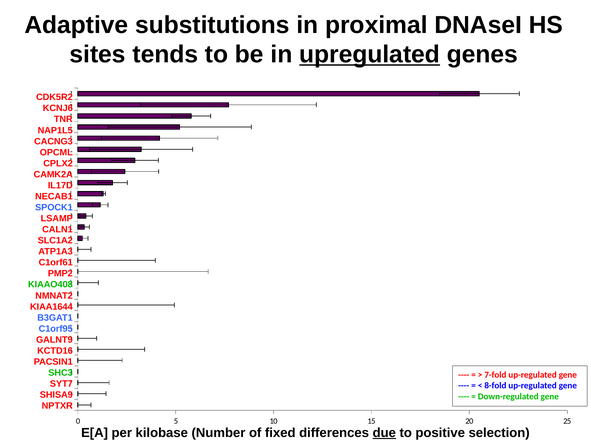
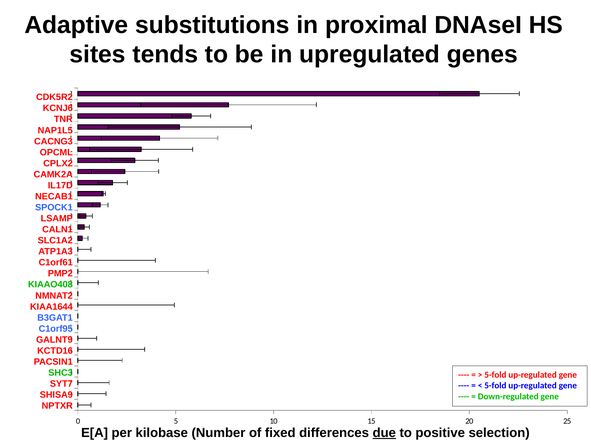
upregulated underline: present -> none
7-fold at (495, 375): 7-fold -> 5-fold
8-fold at (495, 386): 8-fold -> 5-fold
